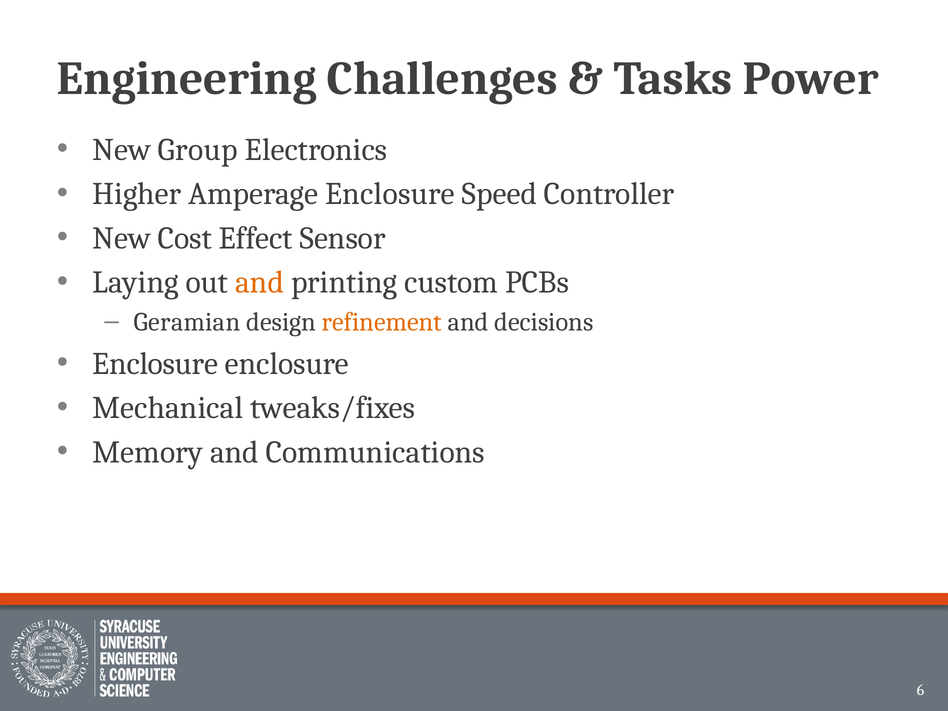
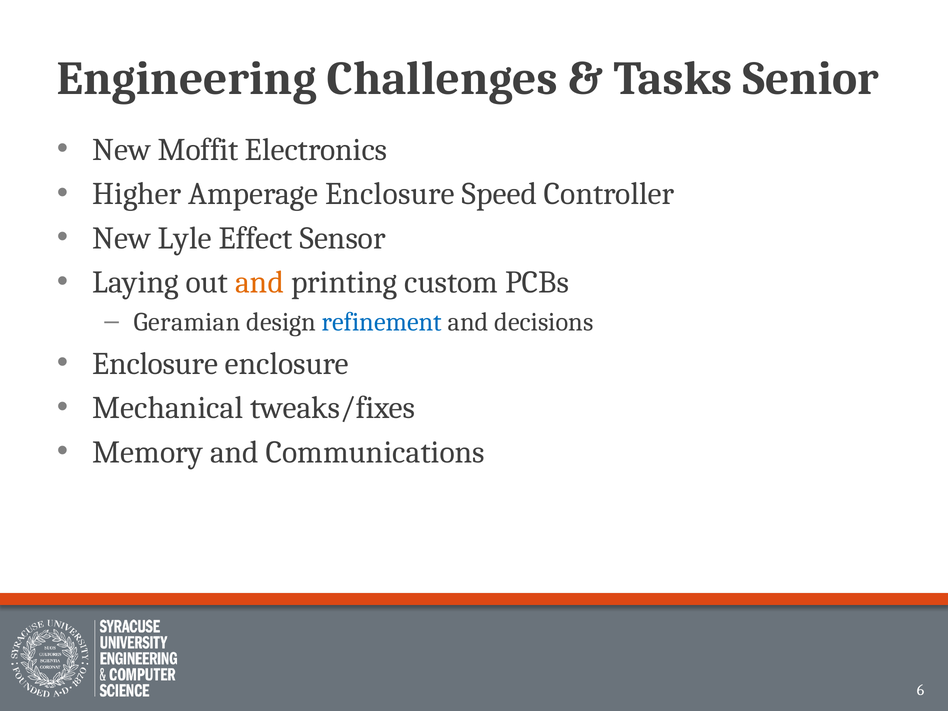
Power: Power -> Senior
Group: Group -> Moffit
Cost: Cost -> Lyle
refinement colour: orange -> blue
